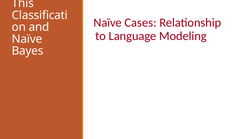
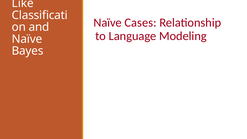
This: This -> Like
